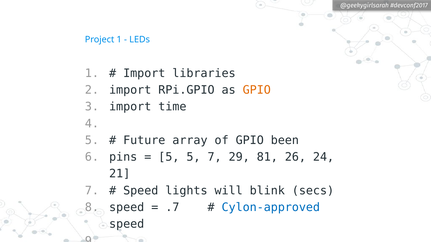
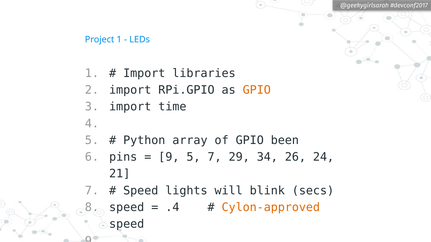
Future: Future -> Python
5 at (169, 157): 5 -> 9
81: 81 -> 34
.7: .7 -> .4
Cylon-approved colour: blue -> orange
